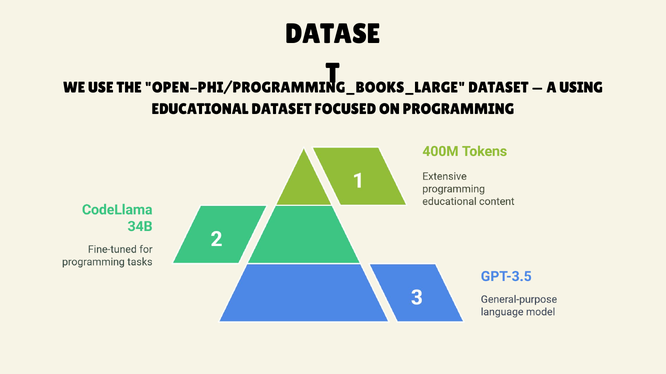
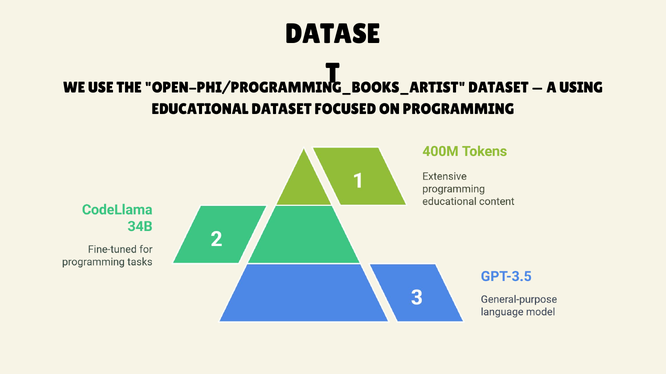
OPEN-PHI/PROGRAMMING_BOOKS_LARGE: OPEN-PHI/PROGRAMMING_BOOKS_LARGE -> OPEN-PHI/PROGRAMMING_BOOKS_ARTIST
